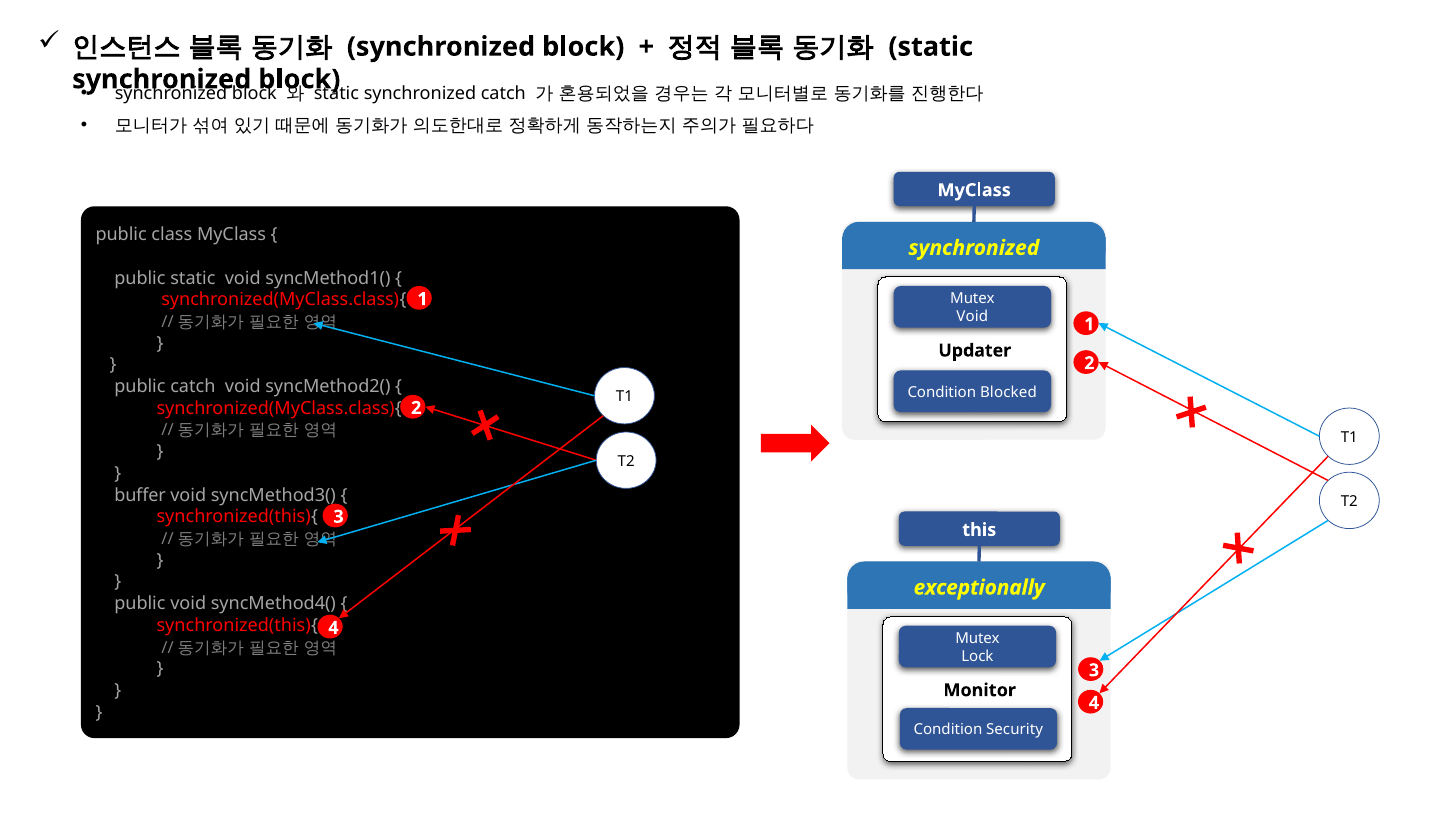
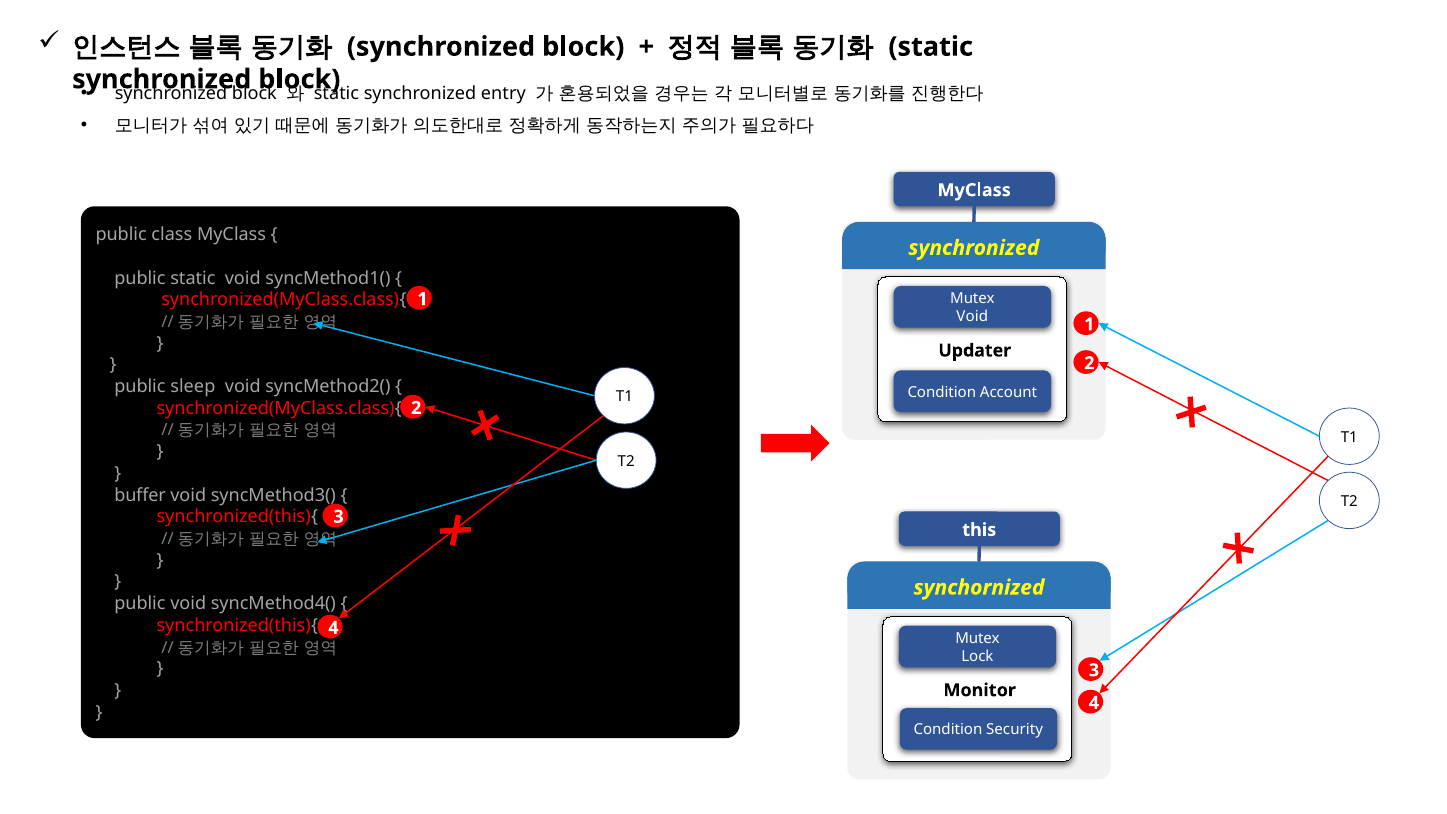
synchronized catch: catch -> entry
public catch: catch -> sleep
Blocked: Blocked -> Account
exceptionally: exceptionally -> synchornized
